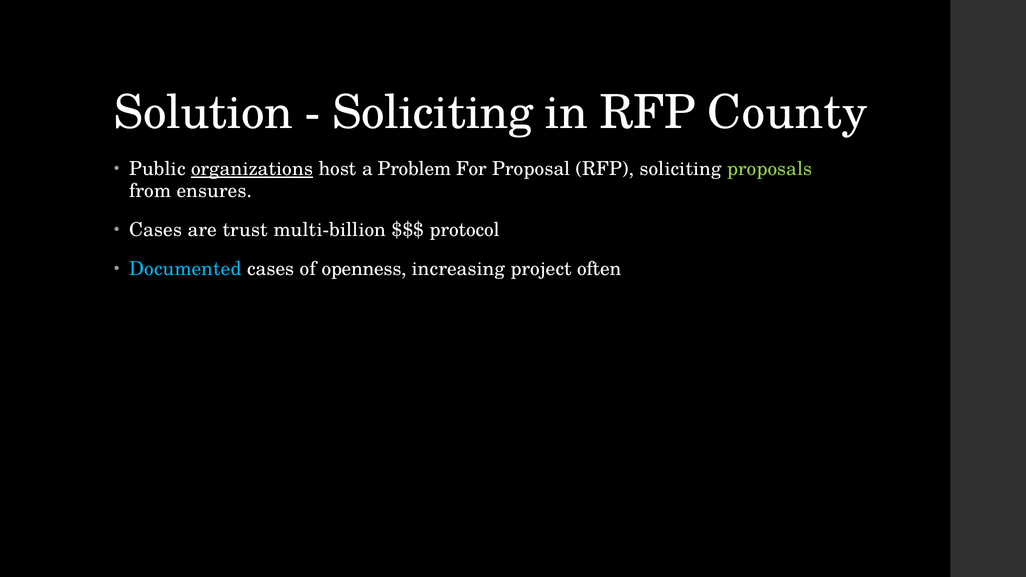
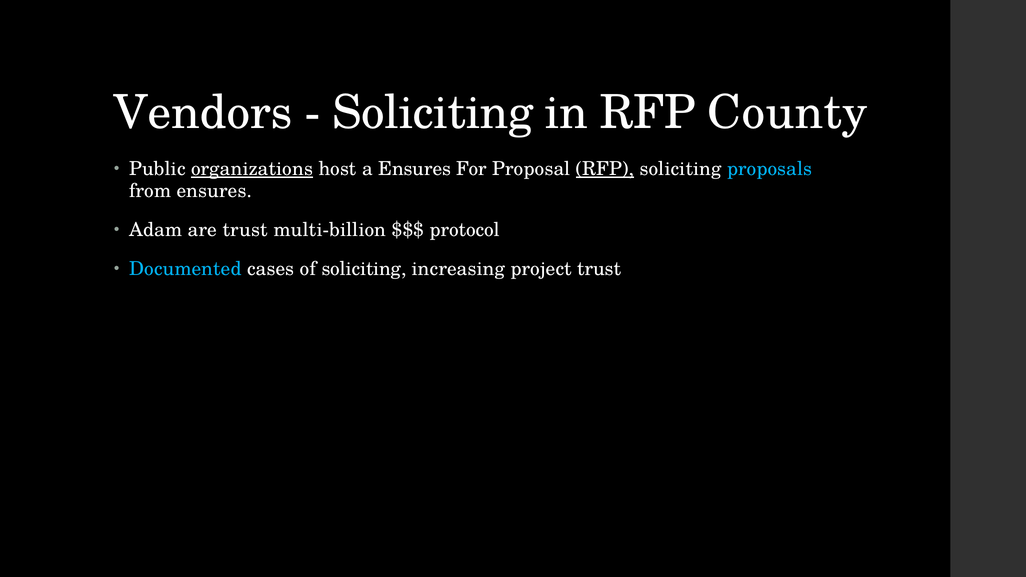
Solution: Solution -> Vendors
a Problem: Problem -> Ensures
RFP at (605, 169) underline: none -> present
proposals colour: light green -> light blue
Cases at (156, 230): Cases -> Adam
of openness: openness -> soliciting
project often: often -> trust
